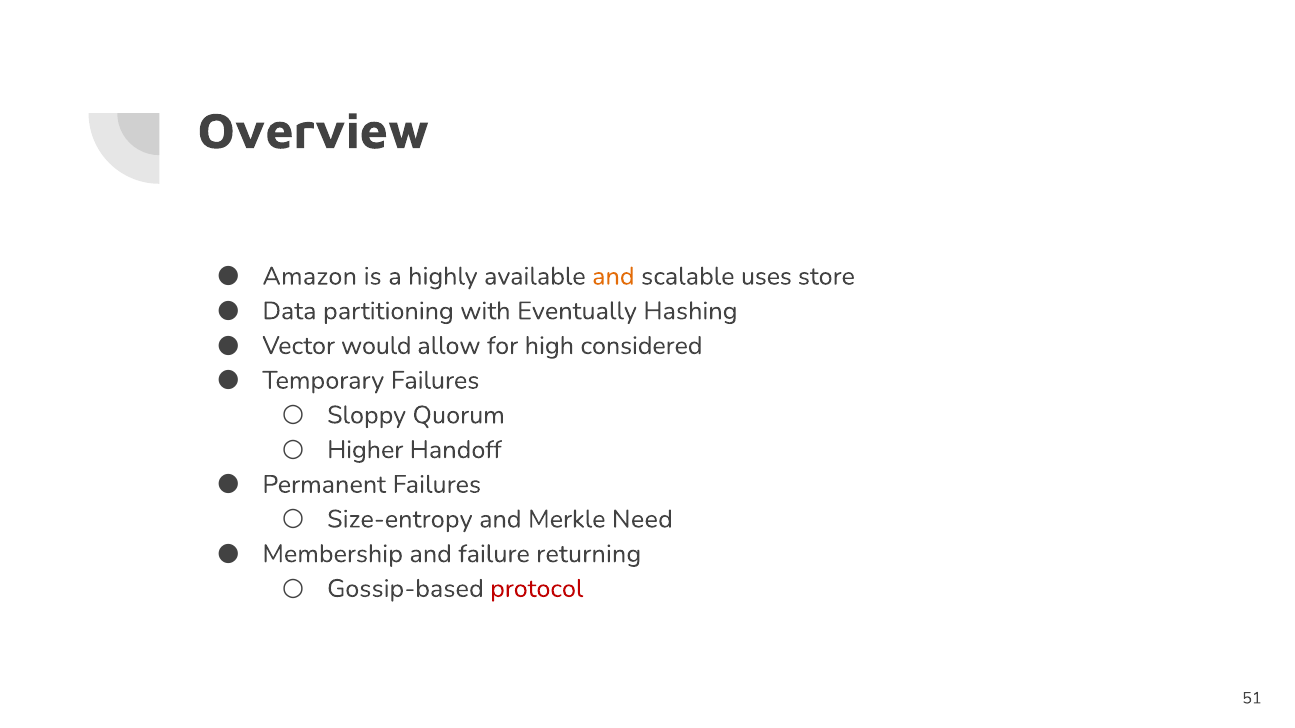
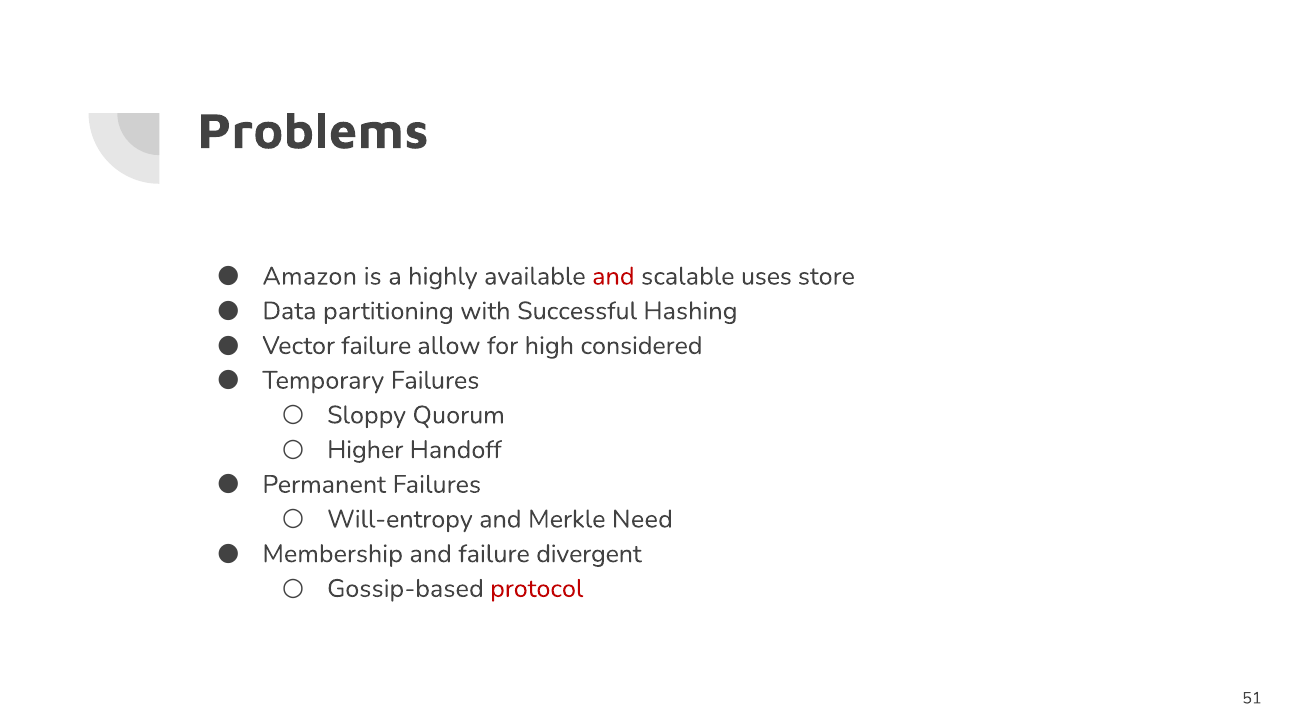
Overview: Overview -> Problems
and at (613, 276) colour: orange -> red
Eventually: Eventually -> Successful
Vector would: would -> failure
Size-entropy: Size-entropy -> Will-entropy
returning: returning -> divergent
